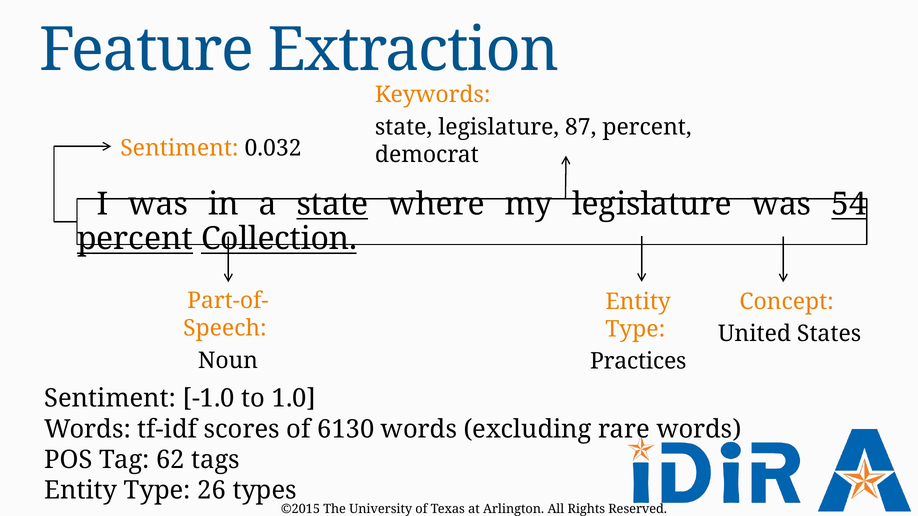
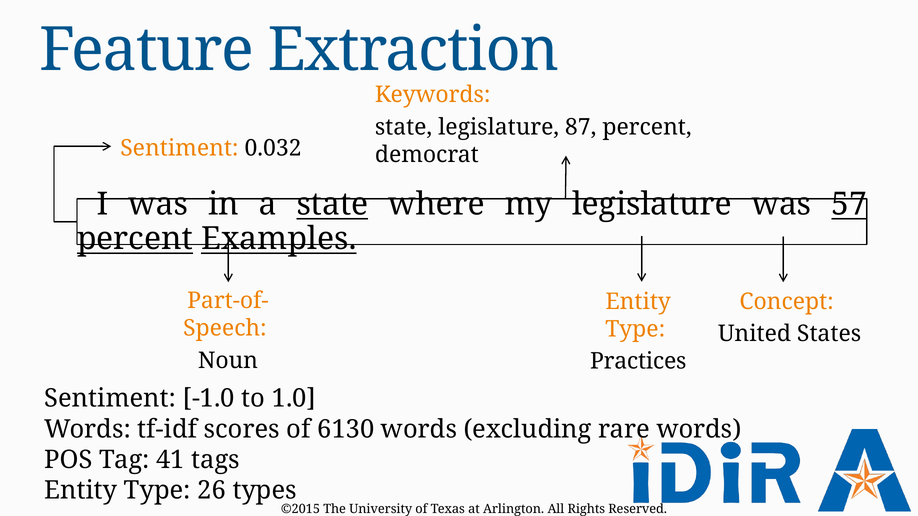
54: 54 -> 57
Collection: Collection -> Examples
62: 62 -> 41
